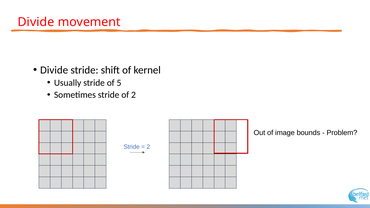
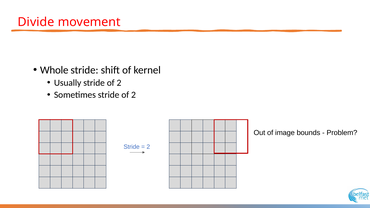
Divide at (54, 70): Divide -> Whole
Usually stride of 5: 5 -> 2
